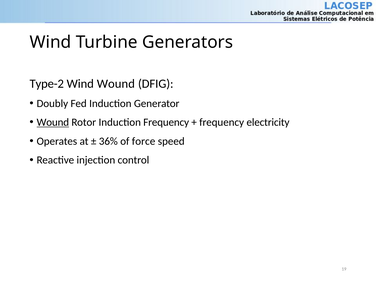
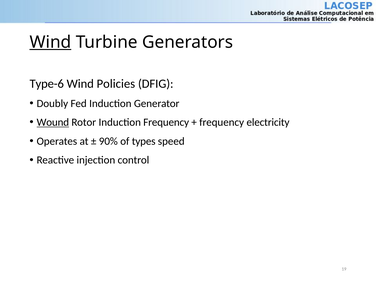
Wind at (50, 42) underline: none -> present
Type-2: Type-2 -> Type-6
Wind Wound: Wound -> Policies
36%: 36% -> 90%
force: force -> types
